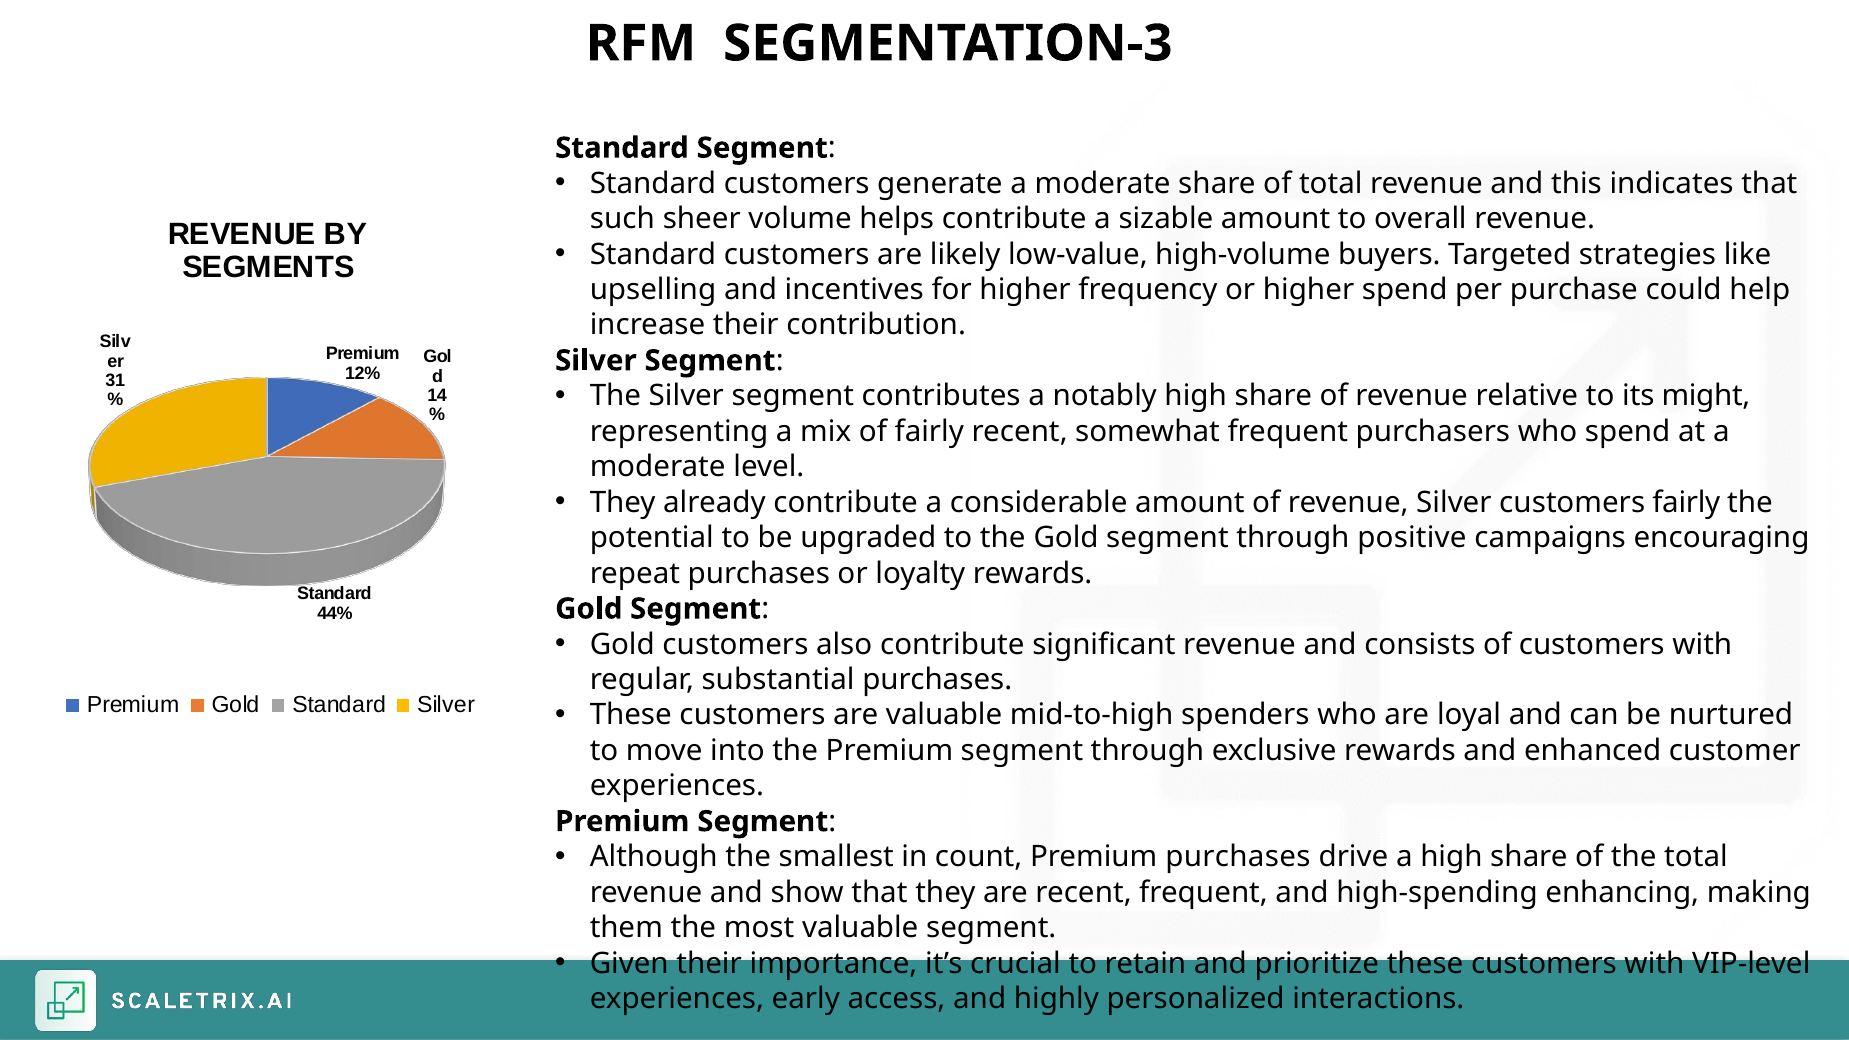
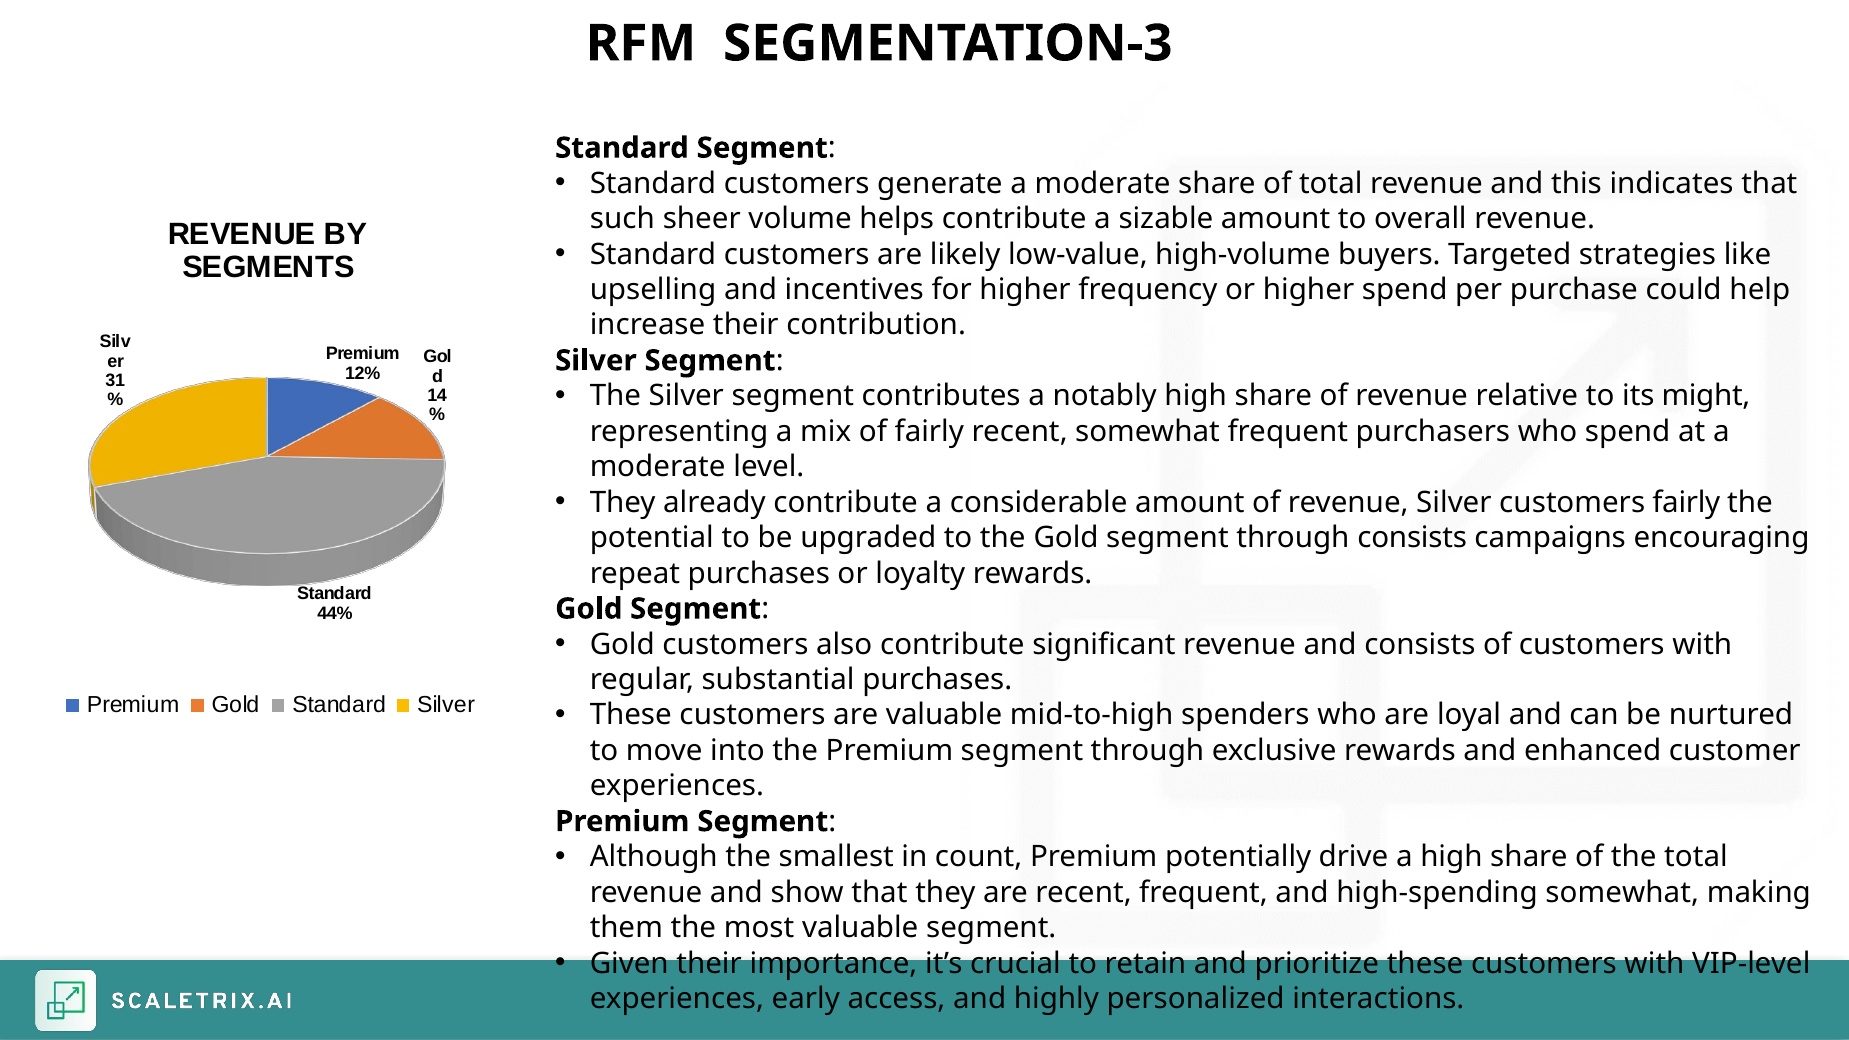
through positive: positive -> consists
Premium purchases: purchases -> potentially
high-spending enhancing: enhancing -> somewhat
